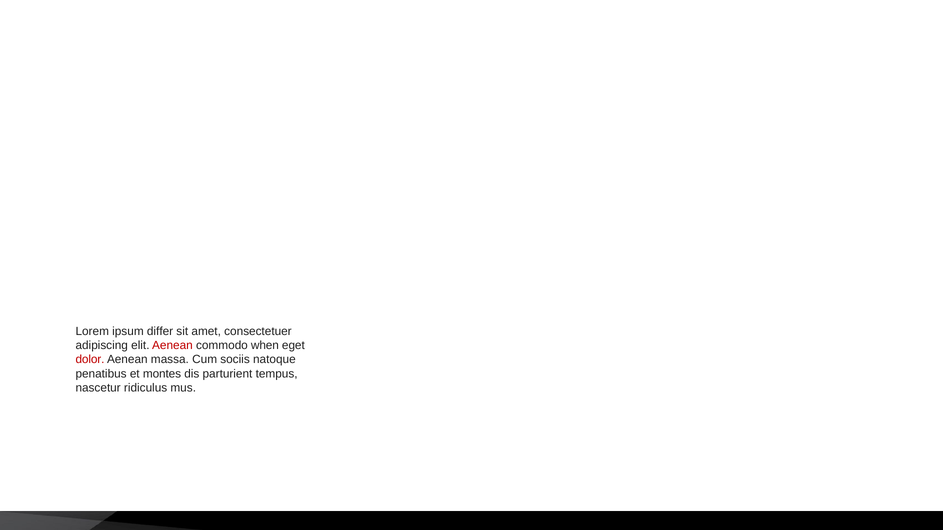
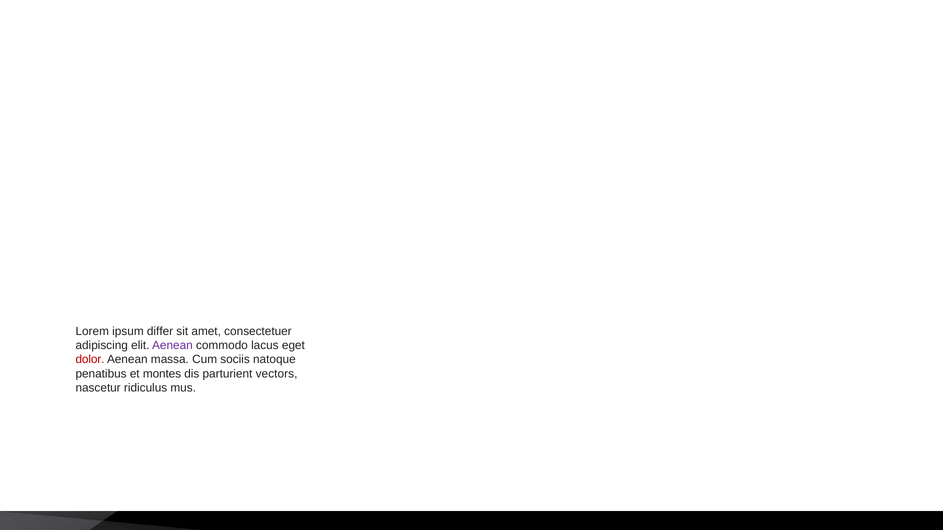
Aenean at (172, 346) colour: red -> purple
when: when -> lacus
tempus: tempus -> vectors
